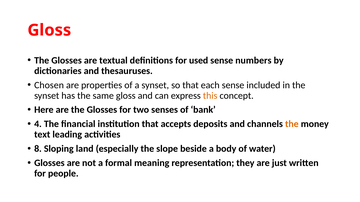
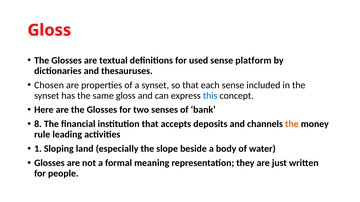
numbers: numbers -> platform
this colour: orange -> blue
4: 4 -> 8
text: text -> rule
8: 8 -> 1
